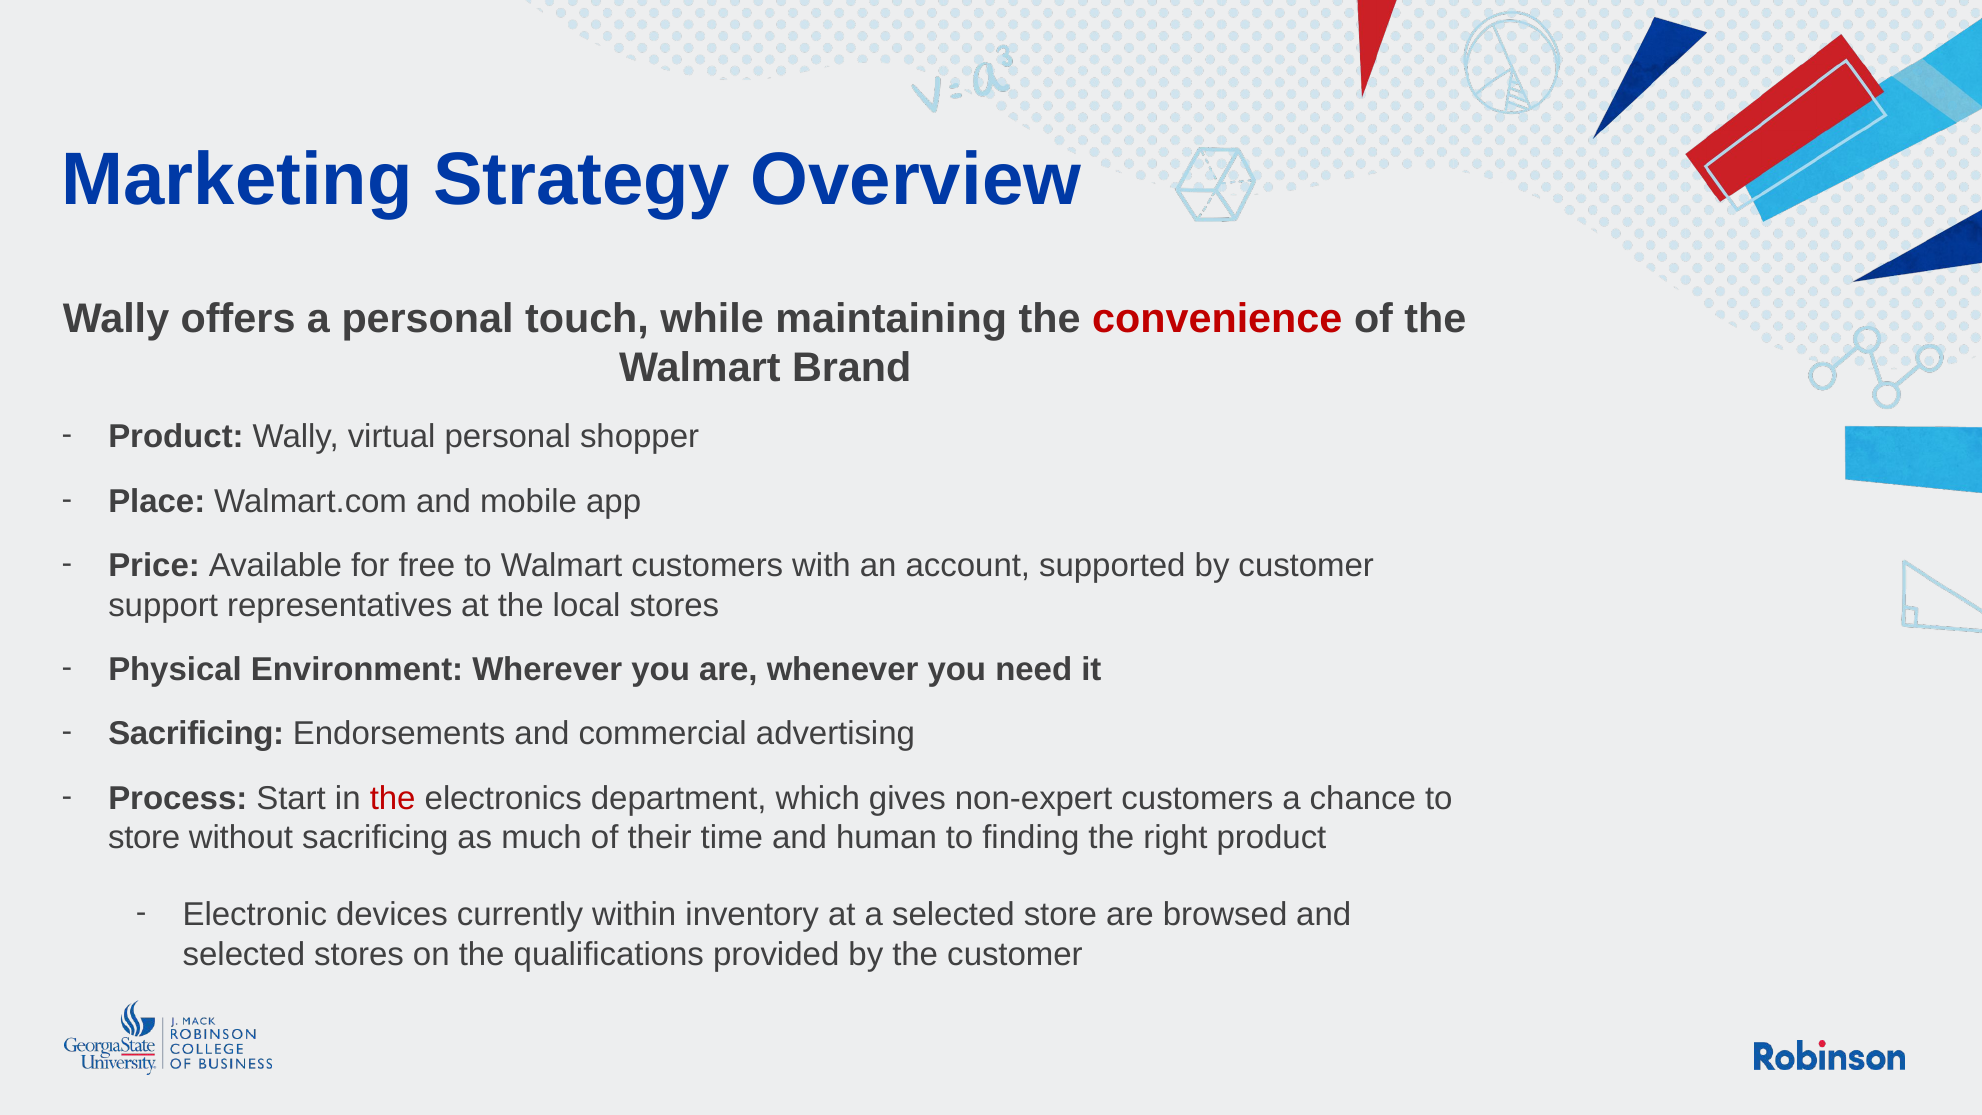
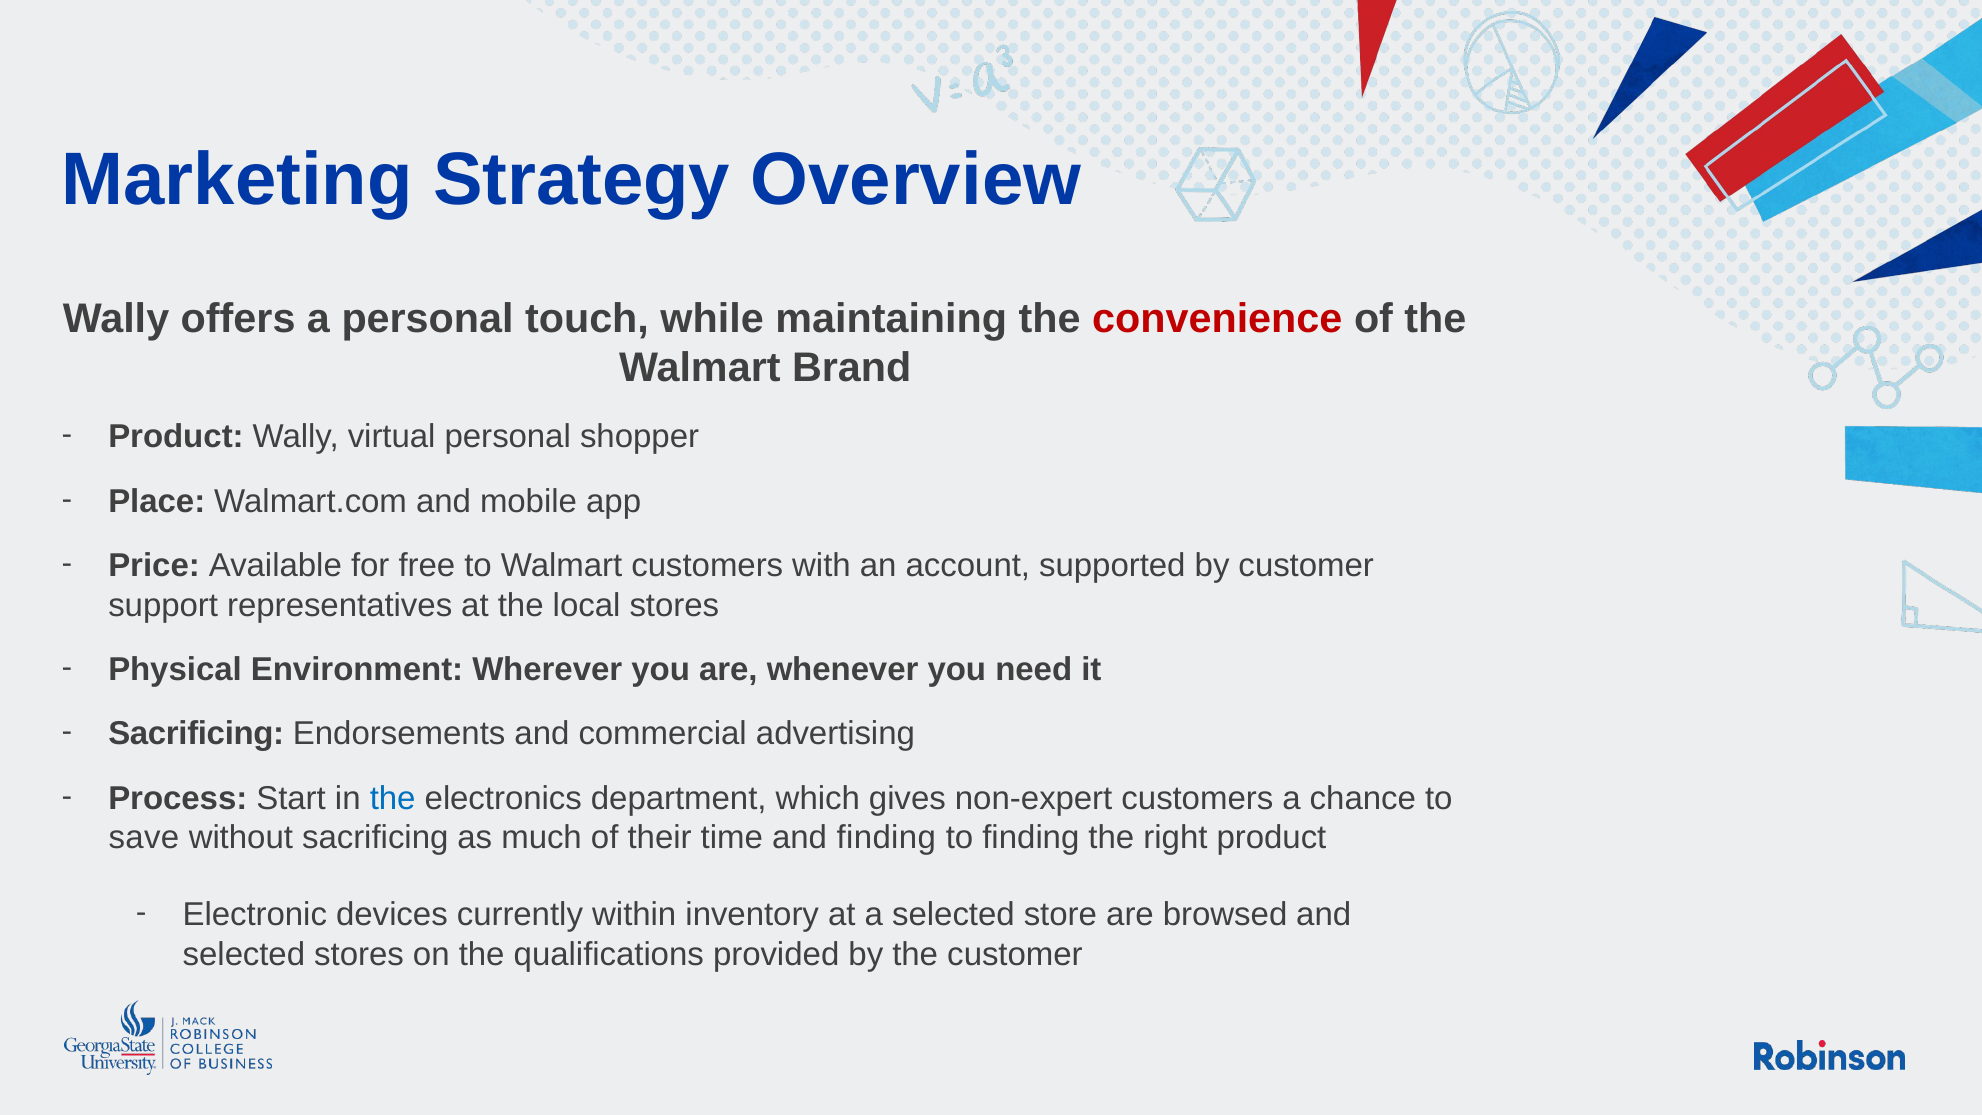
the at (393, 798) colour: red -> blue
store at (144, 838): store -> save
and human: human -> finding
